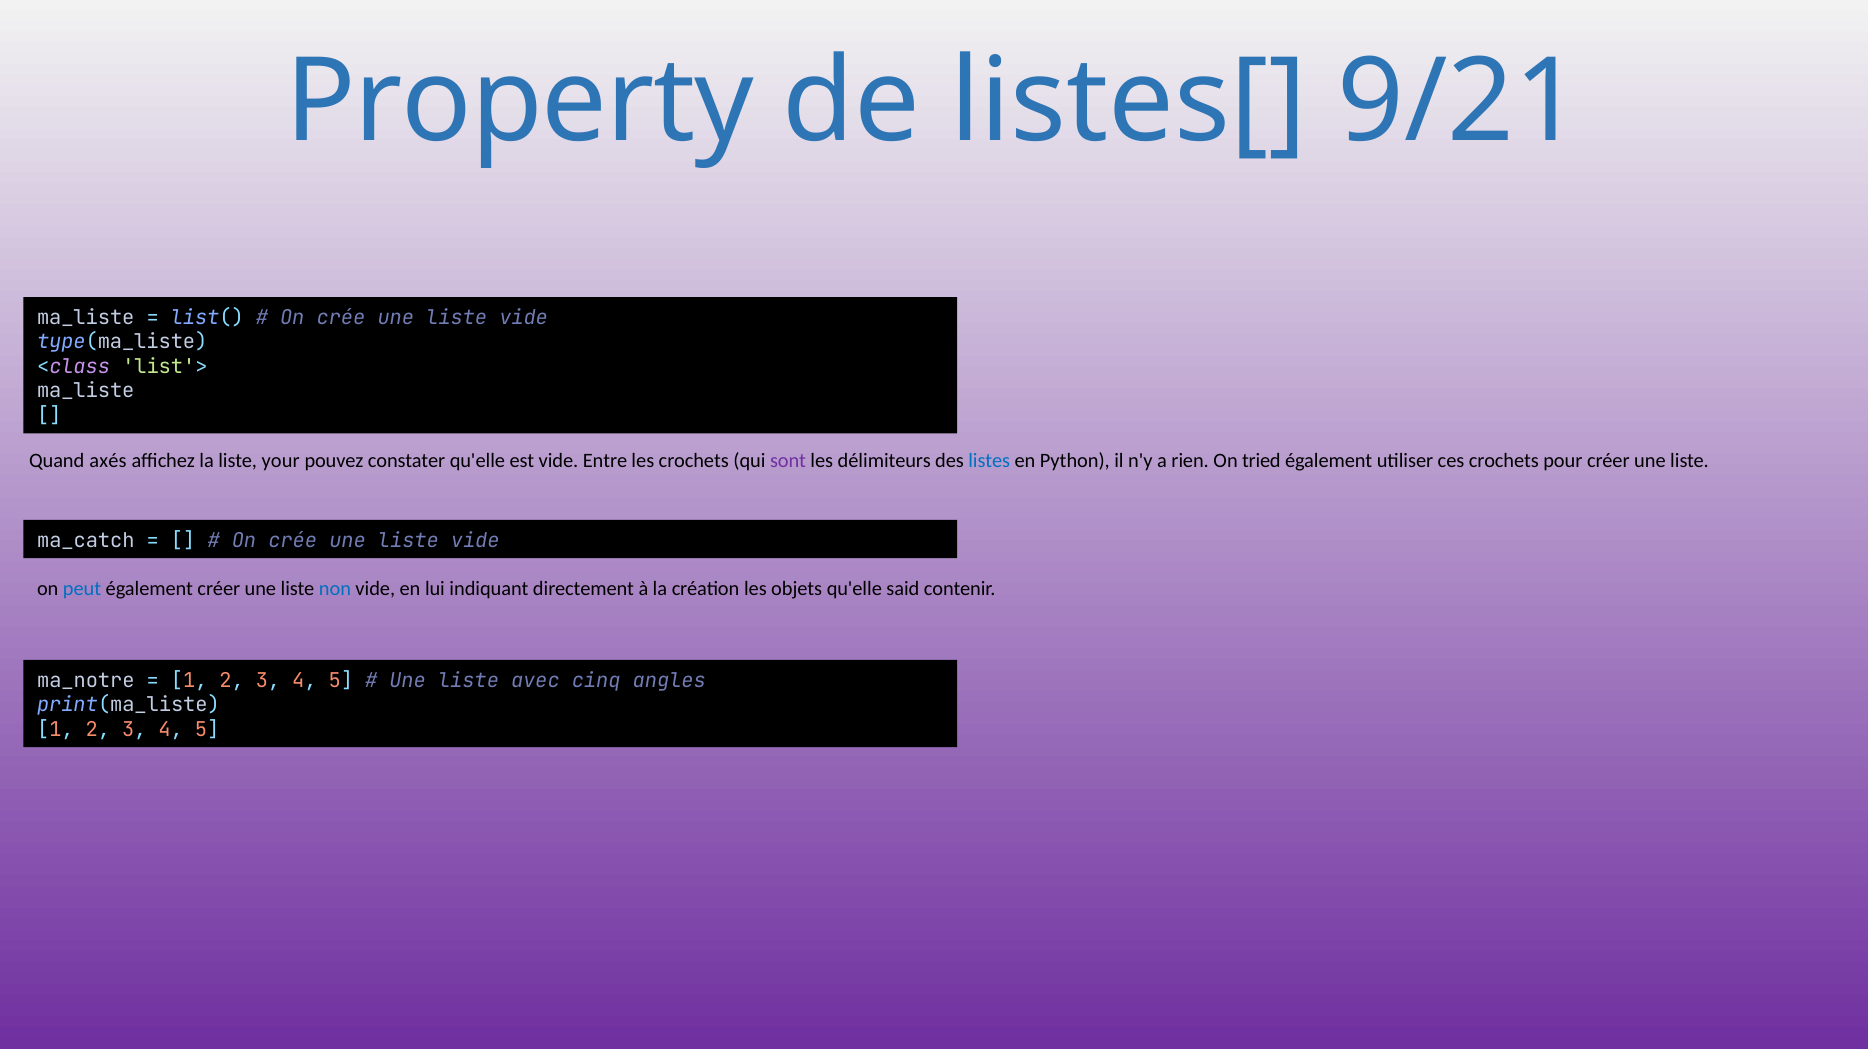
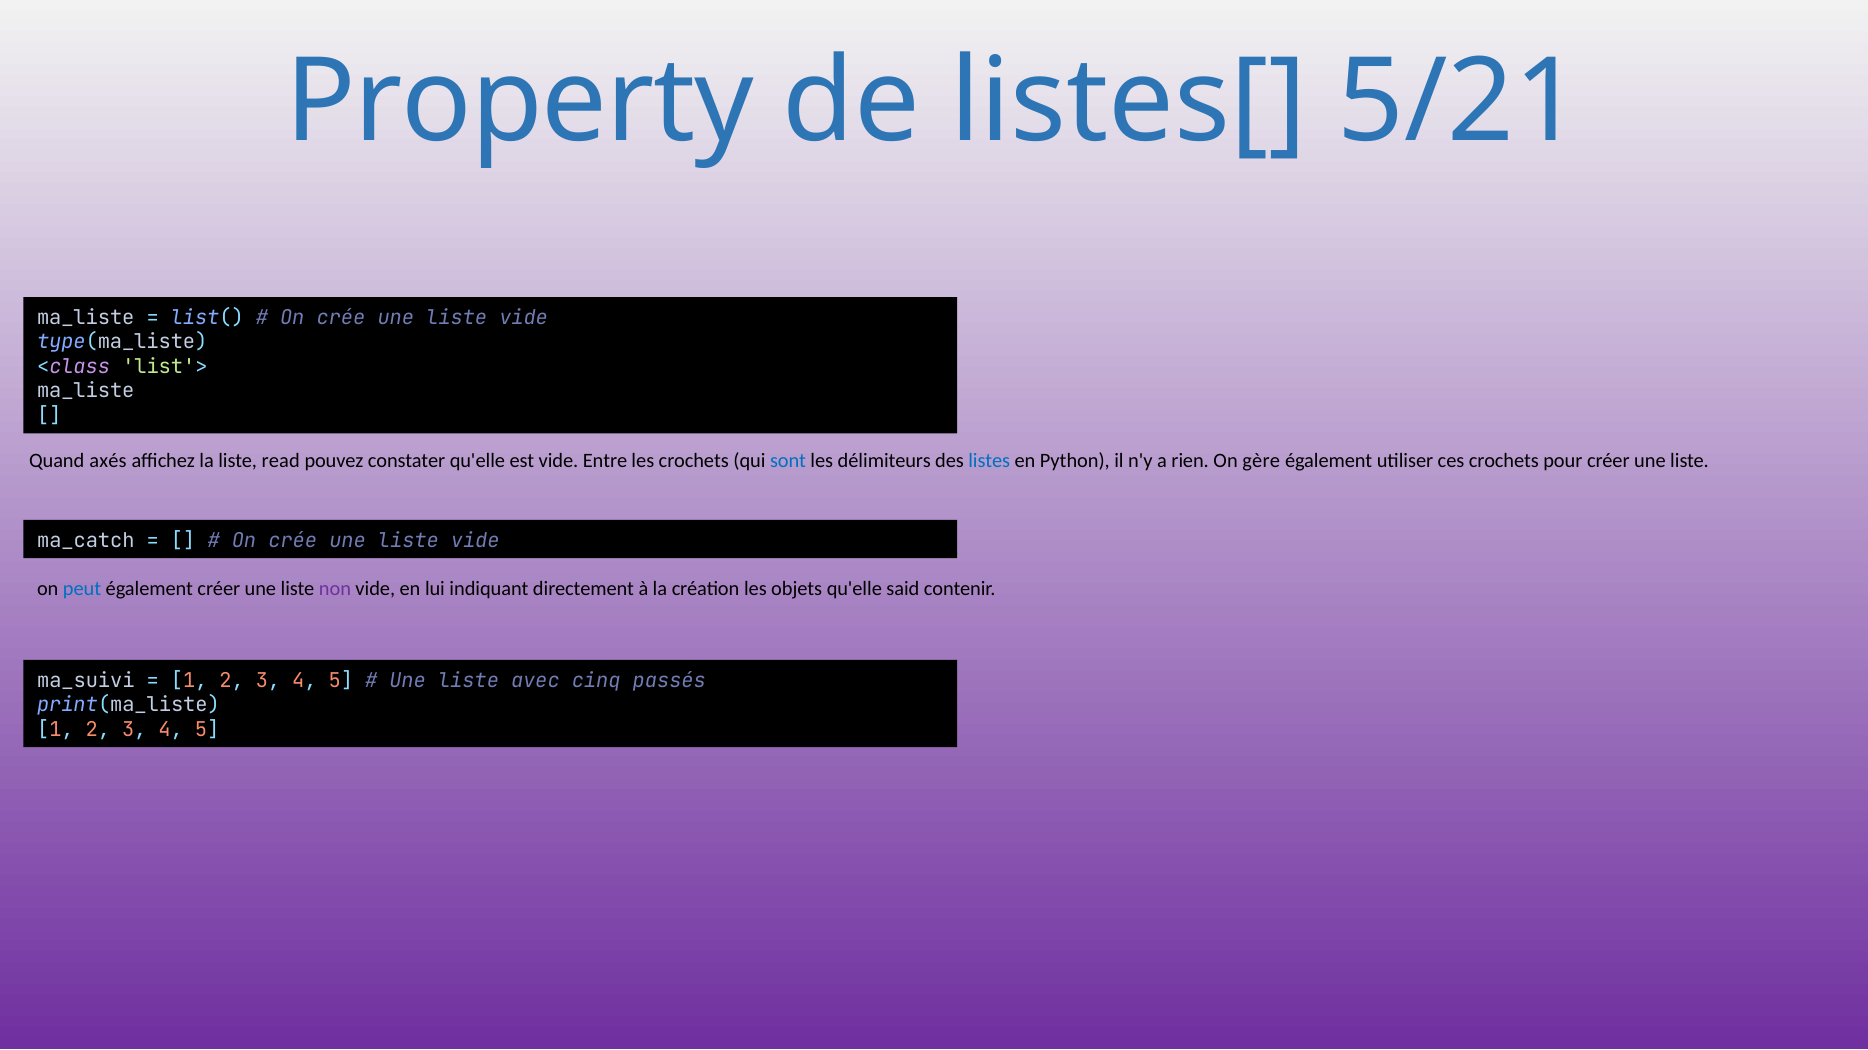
9/21: 9/21 -> 5/21
your: your -> read
sont colour: purple -> blue
tried: tried -> gère
non colour: blue -> purple
ma_notre: ma_notre -> ma_suivi
angles: angles -> passés
